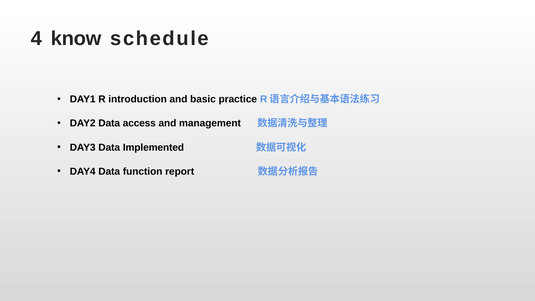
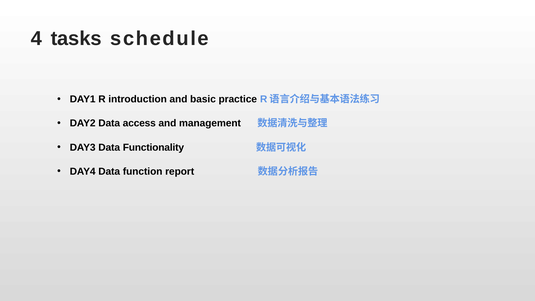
know: know -> tasks
Implemented: Implemented -> Functionality
